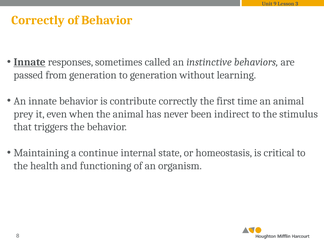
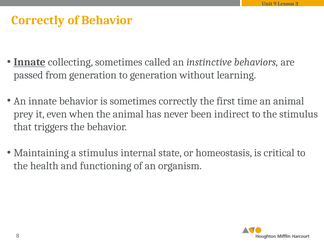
responses: responses -> collecting
is contribute: contribute -> sometimes
a continue: continue -> stimulus
